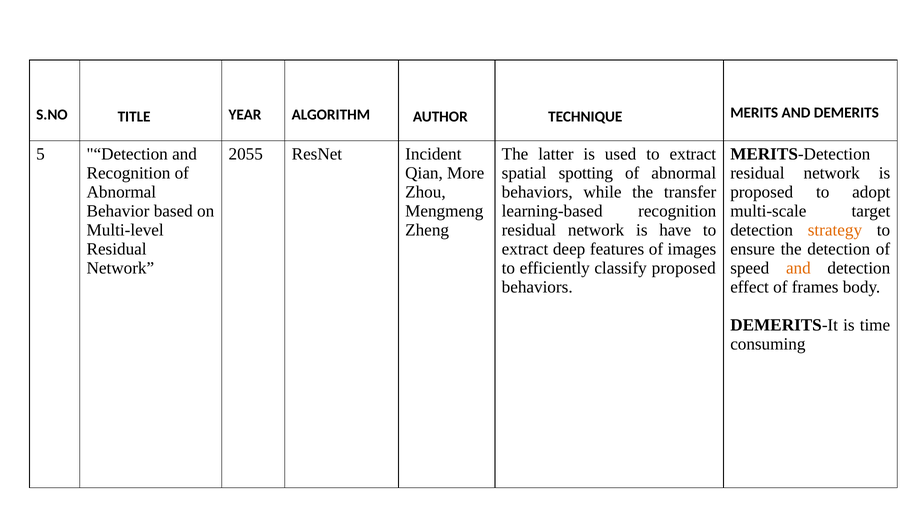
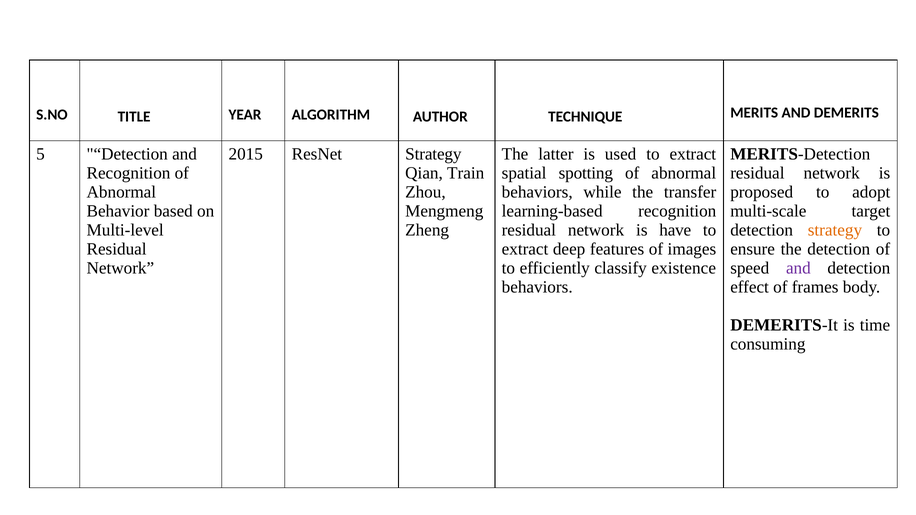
2055: 2055 -> 2015
ResNet Incident: Incident -> Strategy
More: More -> Train
classify proposed: proposed -> existence
and at (798, 268) colour: orange -> purple
